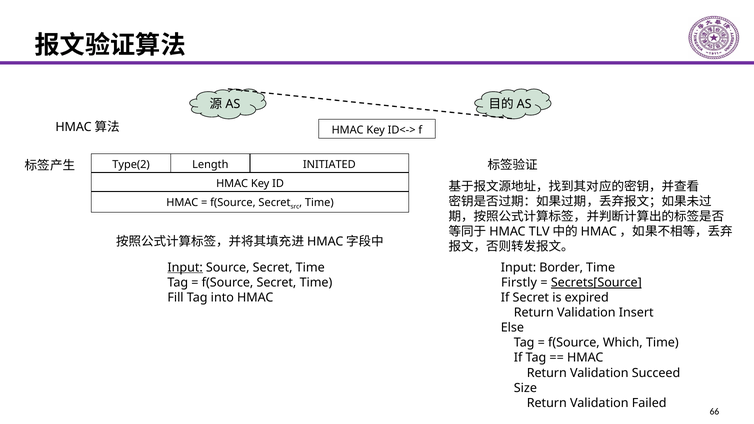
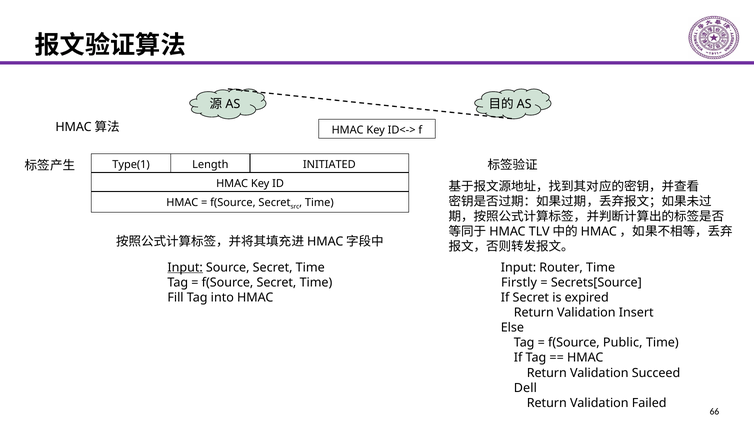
Type(2: Type(2 -> Type(1
Border: Border -> Router
Secrets[Source underline: present -> none
Which: Which -> Public
Size: Size -> Dell
